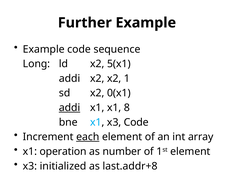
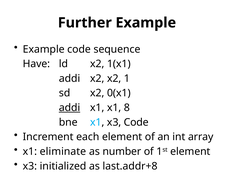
Long: Long -> Have
5(x1: 5(x1 -> 1(x1
each underline: present -> none
operation: operation -> eliminate
